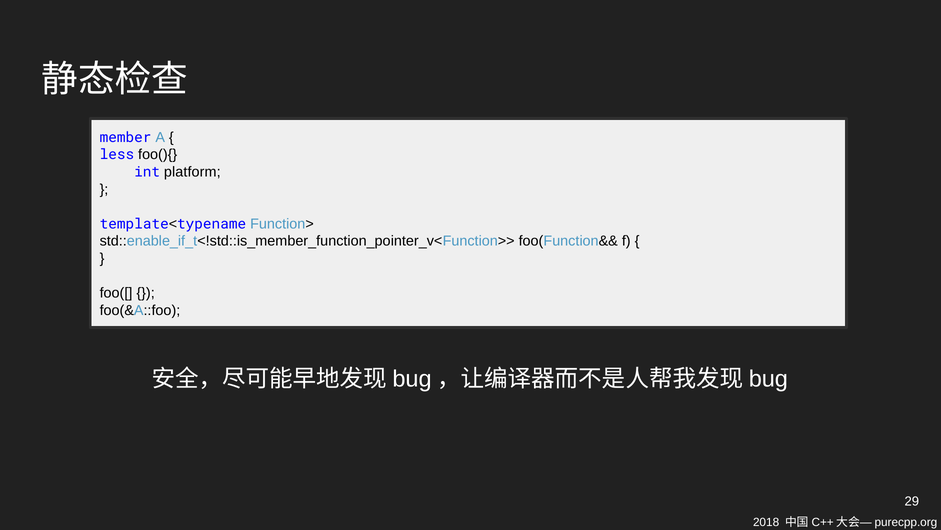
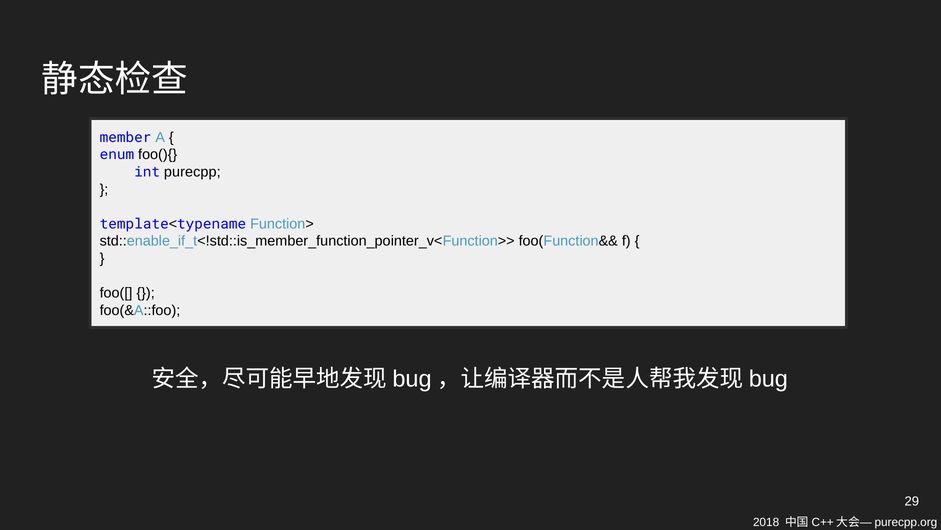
less: less -> enum
platform: platform -> purecpp
